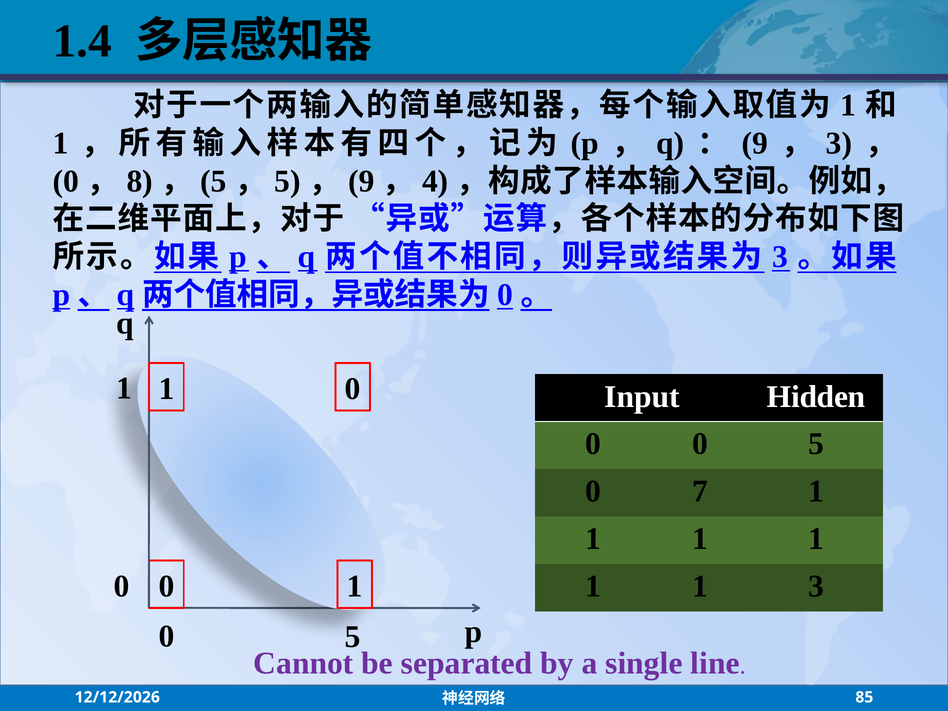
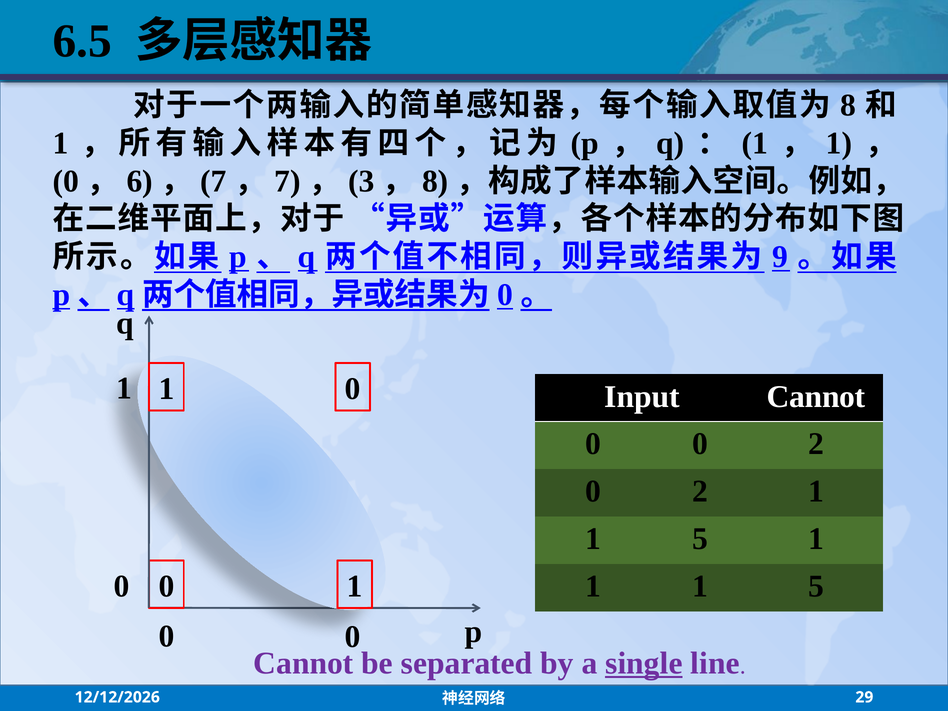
1.4: 1.4 -> 6.5
1 at (848, 105): 1 -> 8
9 at (755, 143): 9 -> 1
3 at (839, 143): 3 -> 1
8: 8 -> 6
5 at (214, 181): 5 -> 7
5 at (287, 181): 5 -> 7
9 at (361, 181): 9 -> 3
4 at (435, 181): 4 -> 8
3 at (780, 257): 3 -> 9
Input Hidden: Hidden -> Cannot
0 0 5: 5 -> 2
7 at (700, 491): 7 -> 2
1 at (700, 539): 1 -> 5
3 at (816, 586): 3 -> 5
5 at (353, 637): 5 -> 0
single underline: none -> present
85: 85 -> 29
